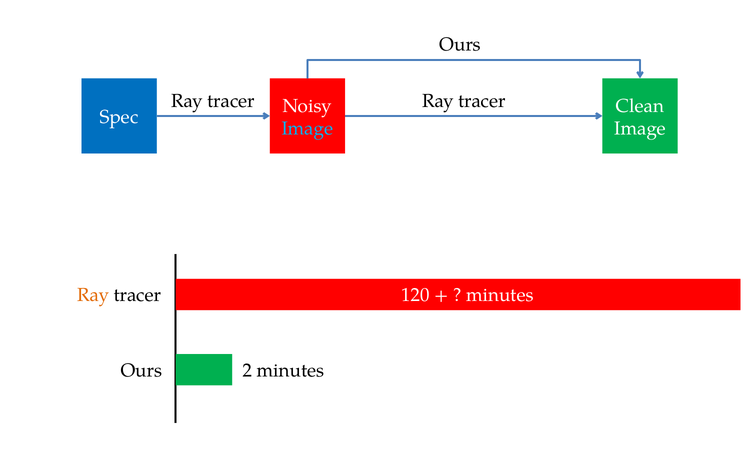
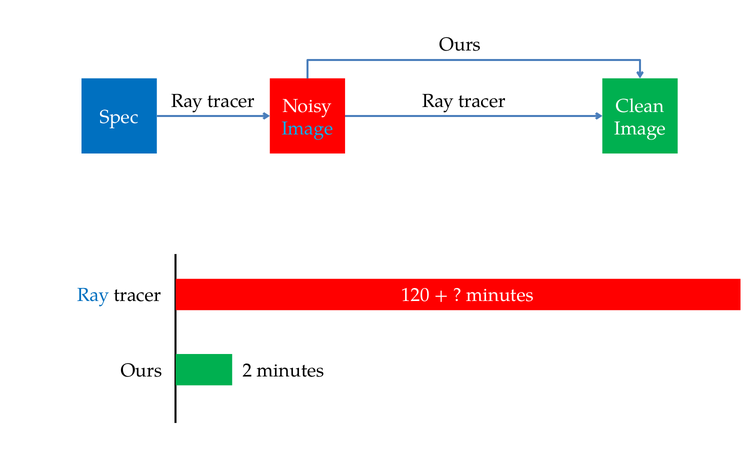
Ray at (93, 296) colour: orange -> blue
